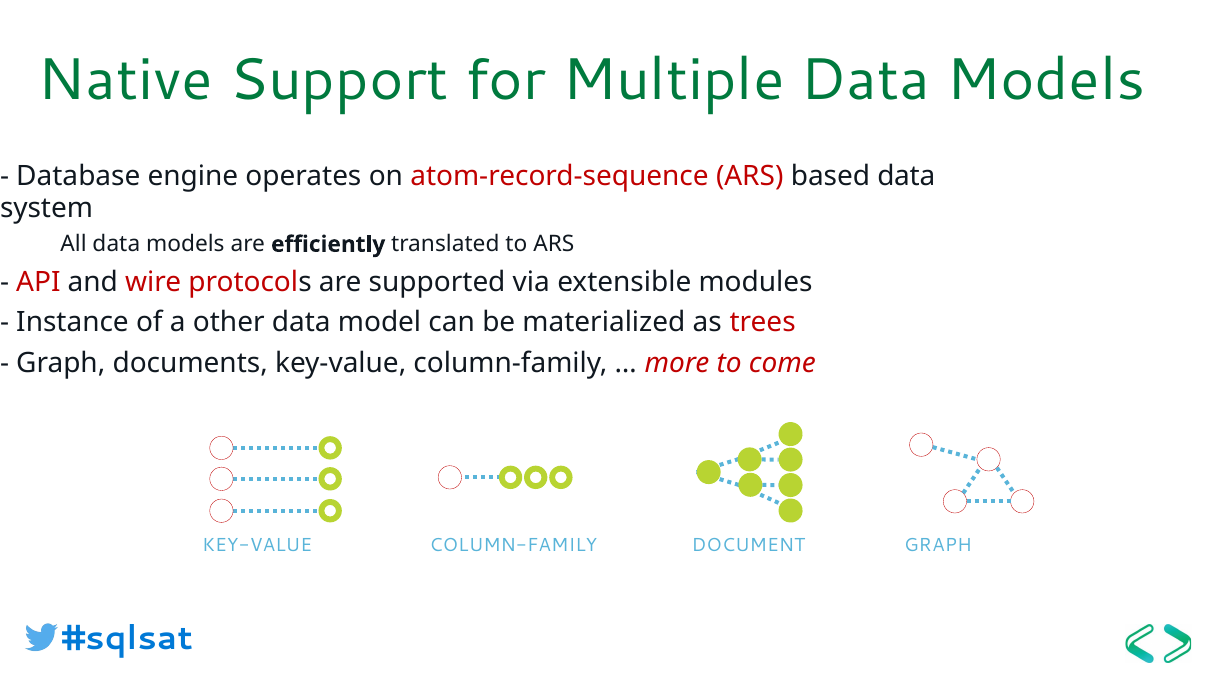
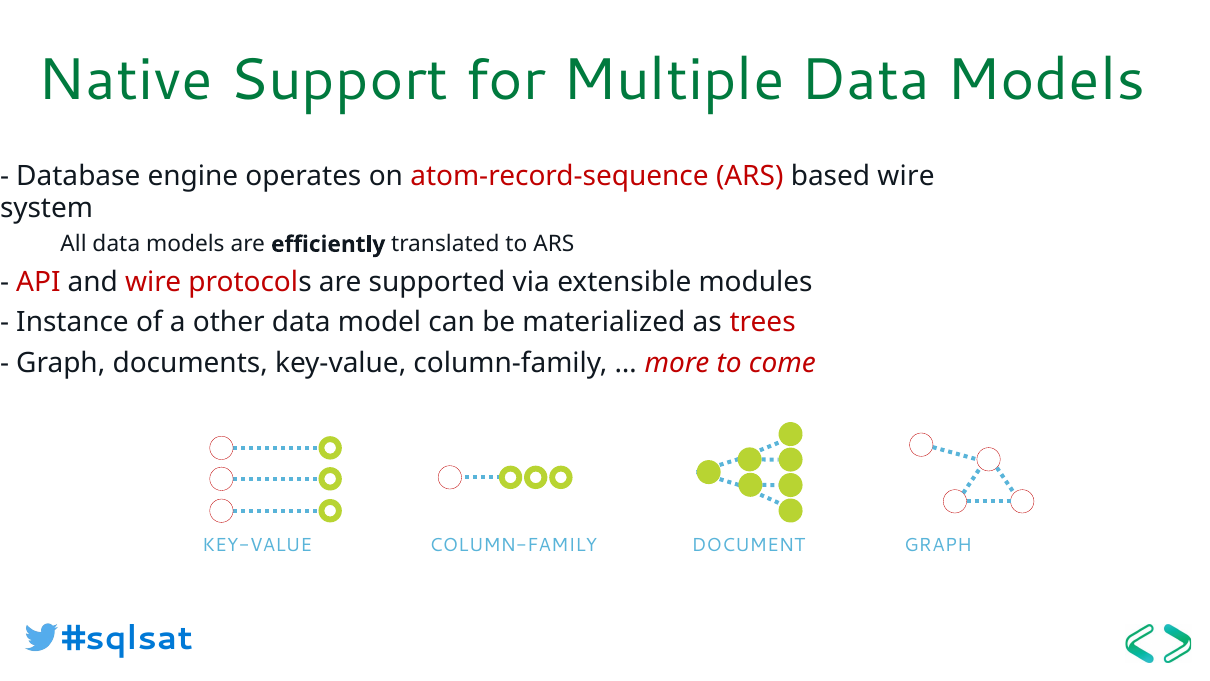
based data: data -> wire
